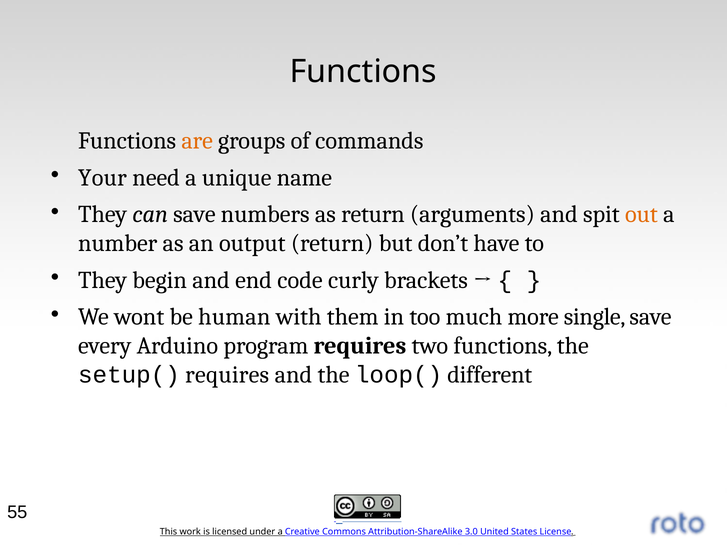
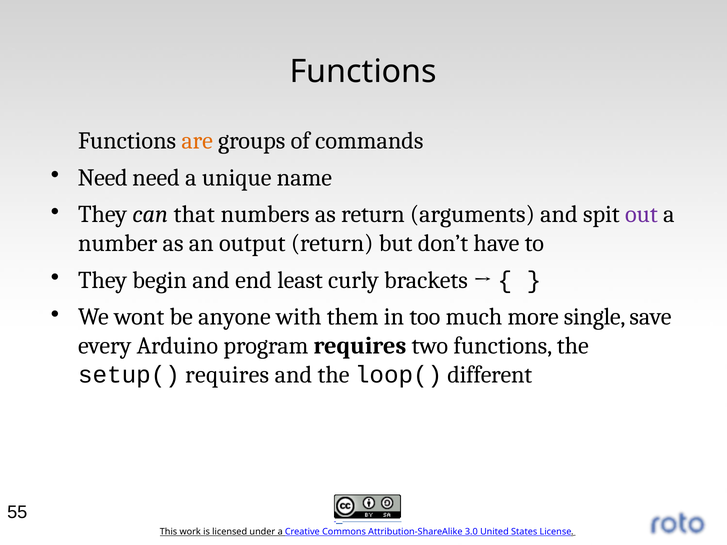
Your at (102, 178): Your -> Need
can save: save -> that
out colour: orange -> purple
code: code -> least
human: human -> anyone
